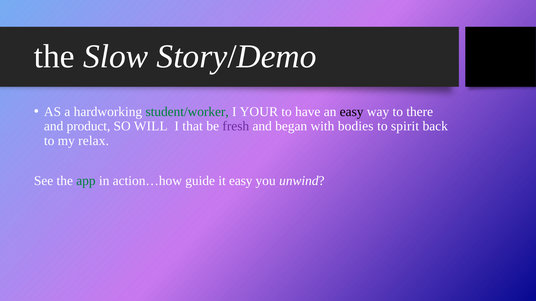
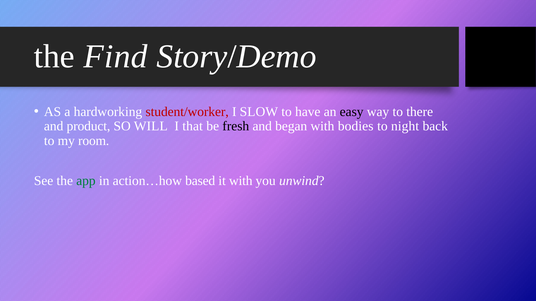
Slow: Slow -> Find
student/worker colour: green -> red
YOUR: YOUR -> SLOW
fresh colour: purple -> black
spirit: spirit -> night
relax: relax -> room
guide: guide -> based
it easy: easy -> with
